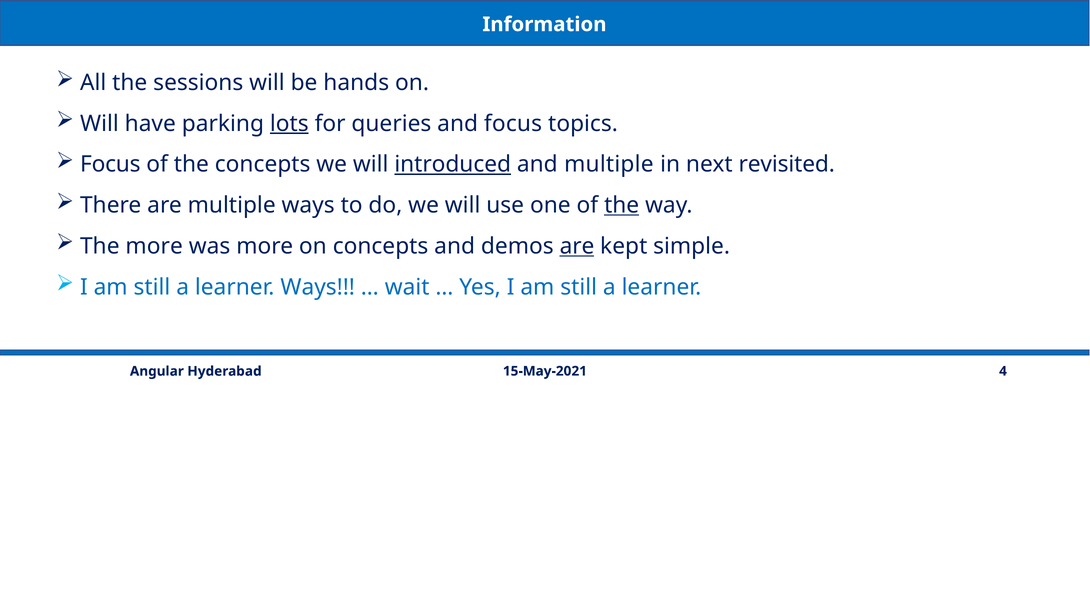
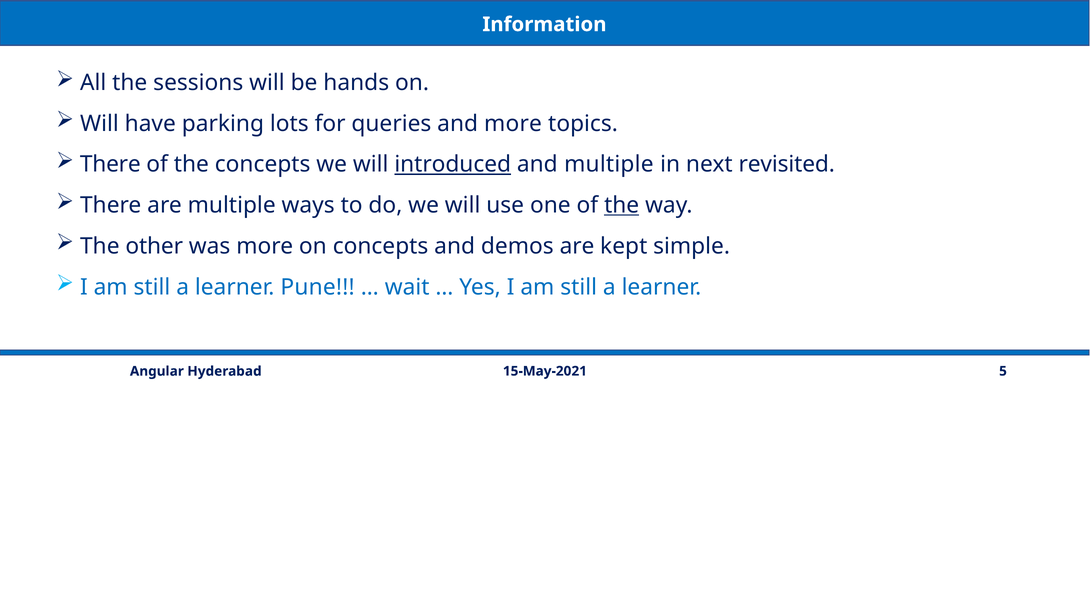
lots underline: present -> none
and focus: focus -> more
Focus at (110, 164): Focus -> There
The more: more -> other
are at (577, 246) underline: present -> none
learner Ways: Ways -> Pune
4: 4 -> 5
